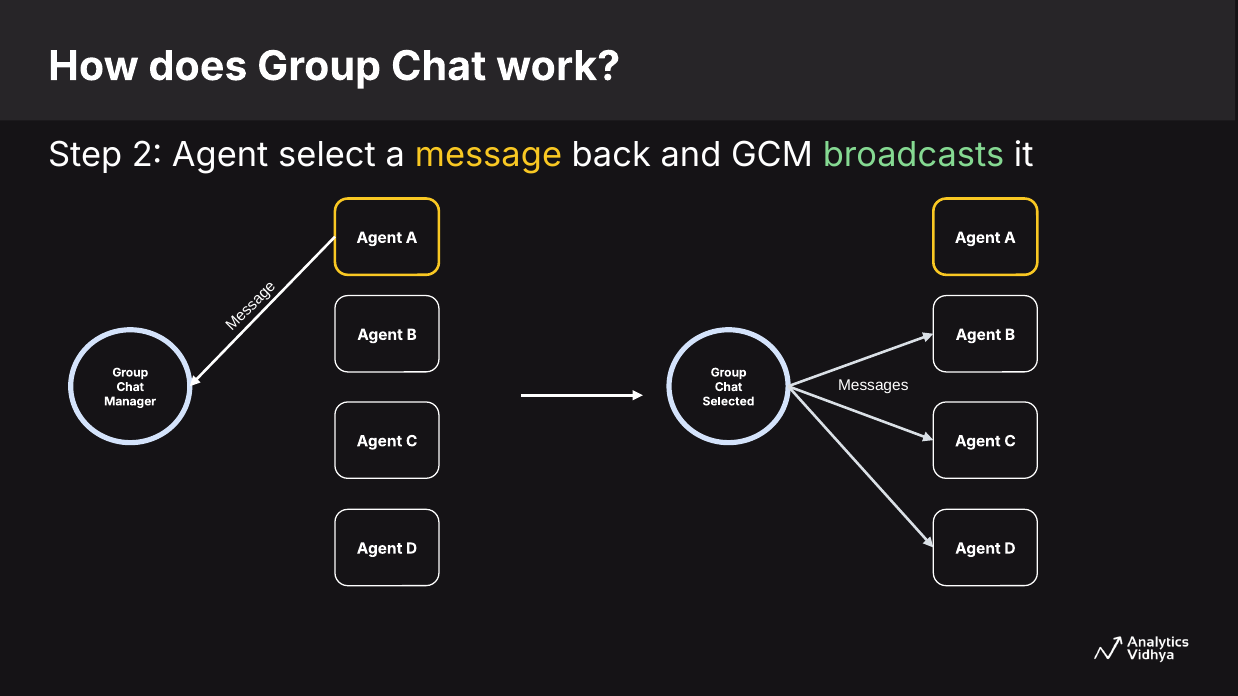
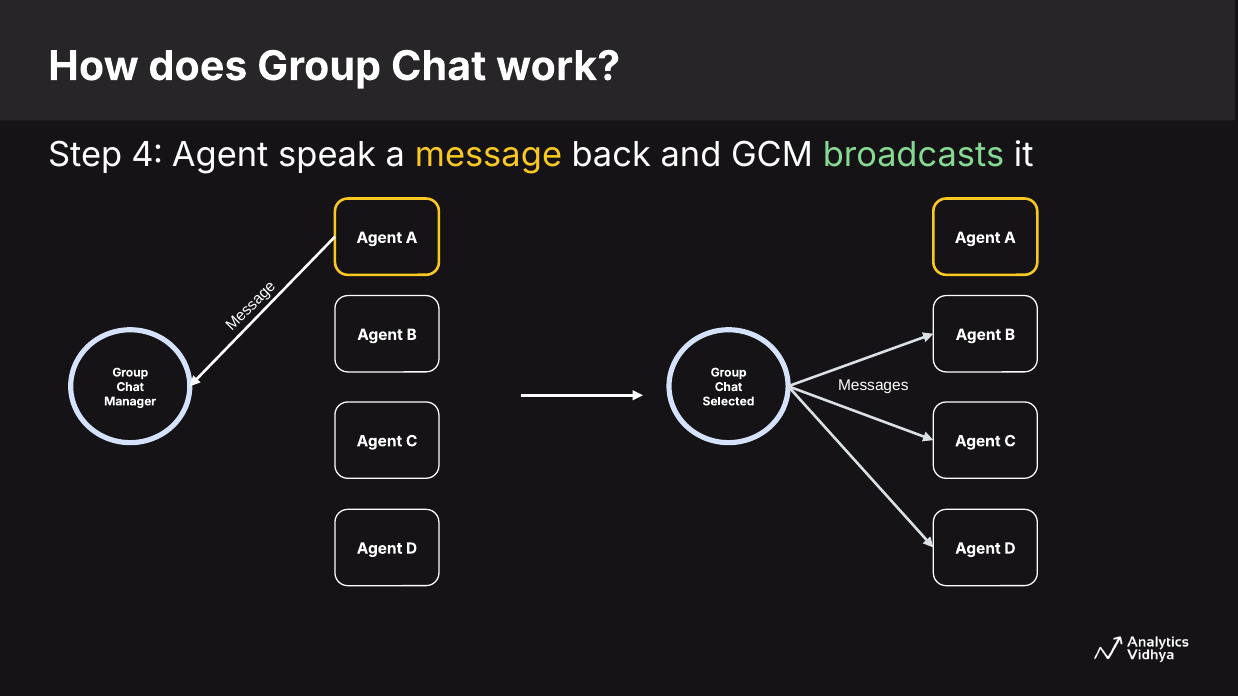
2: 2 -> 4
select: select -> speak
